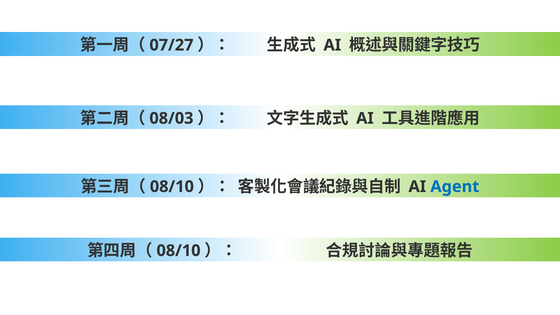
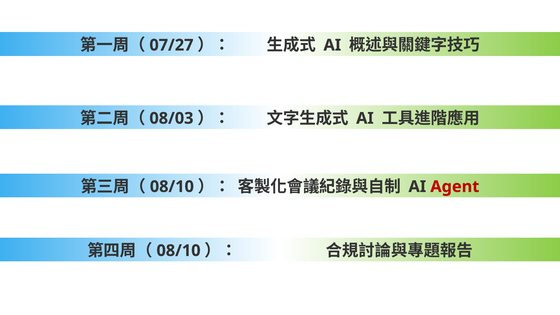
Agent colour: blue -> red
